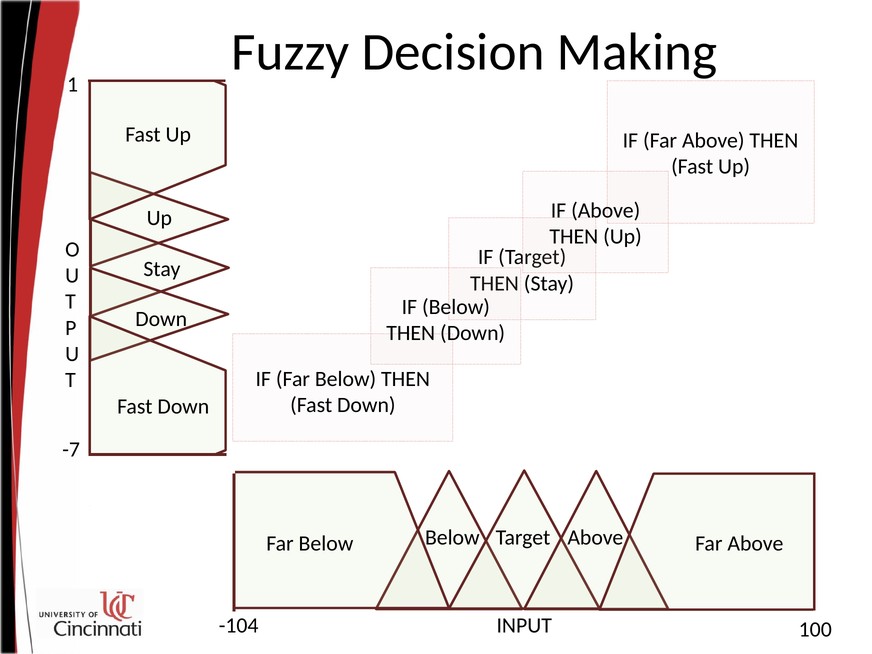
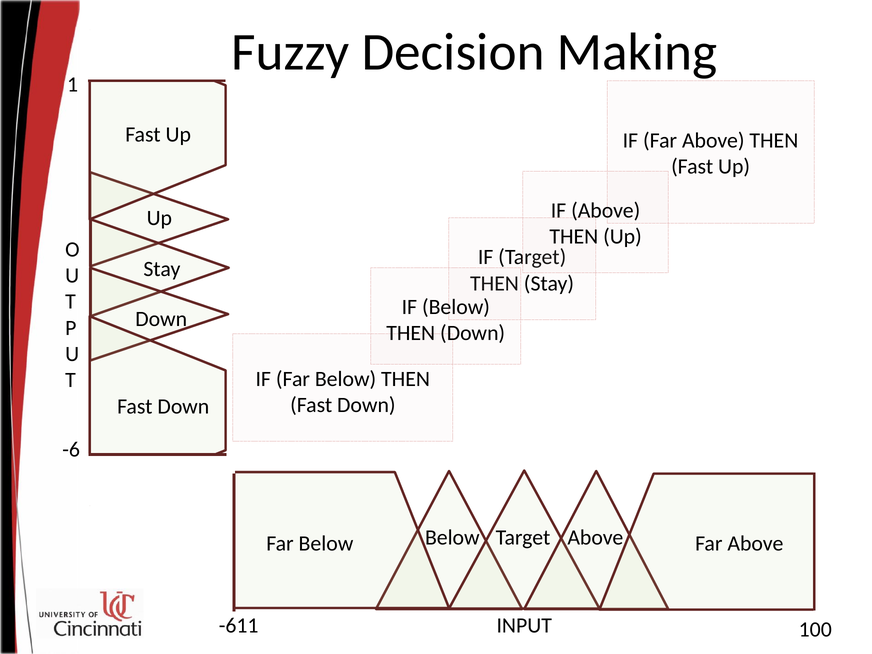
-7: -7 -> -6
-104: -104 -> -611
